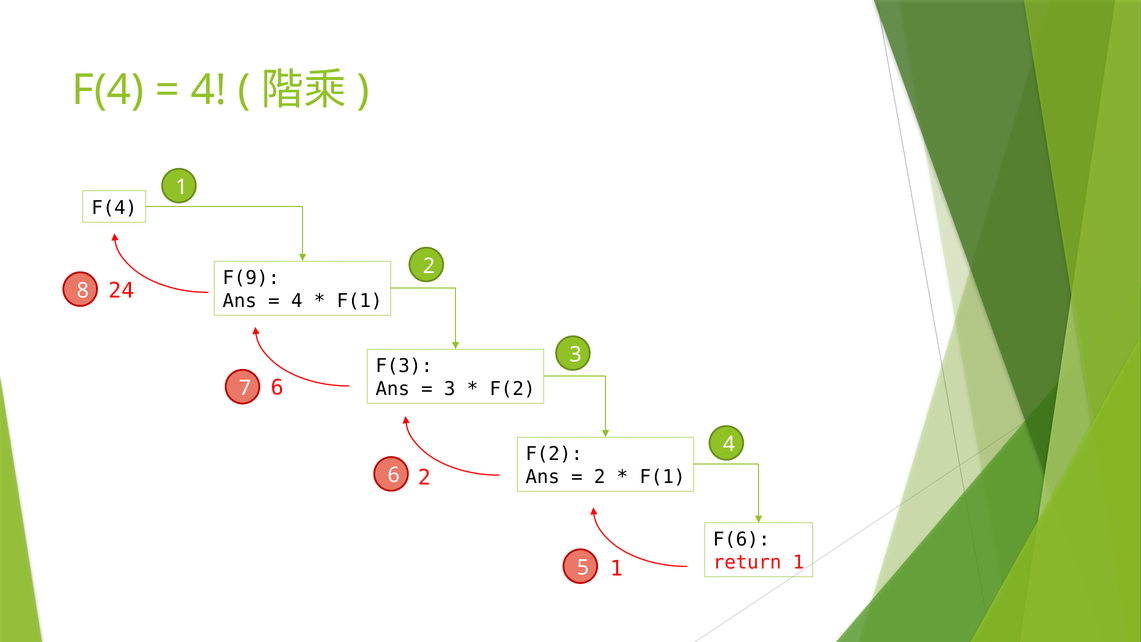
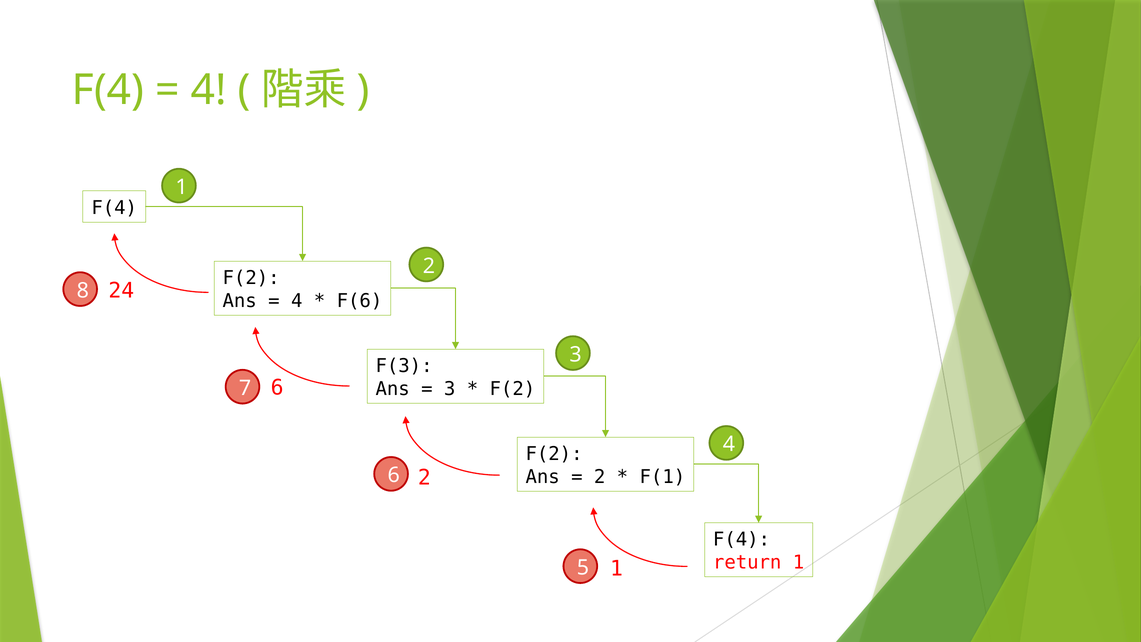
F(9 at (251, 278): F(9 -> F(2
F(1 at (359, 301): F(1 -> F(6
F(6 at (742, 540): F(6 -> F(4
